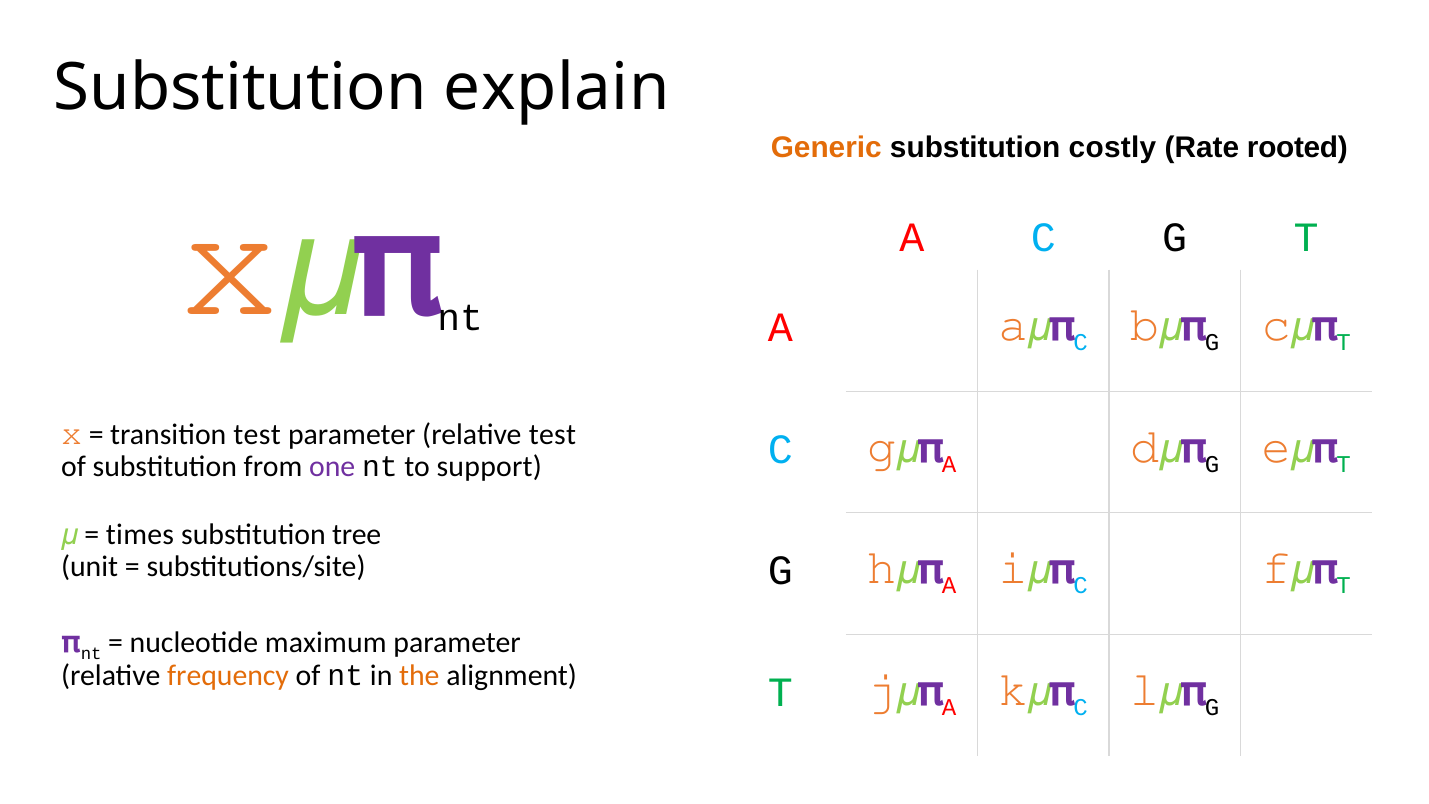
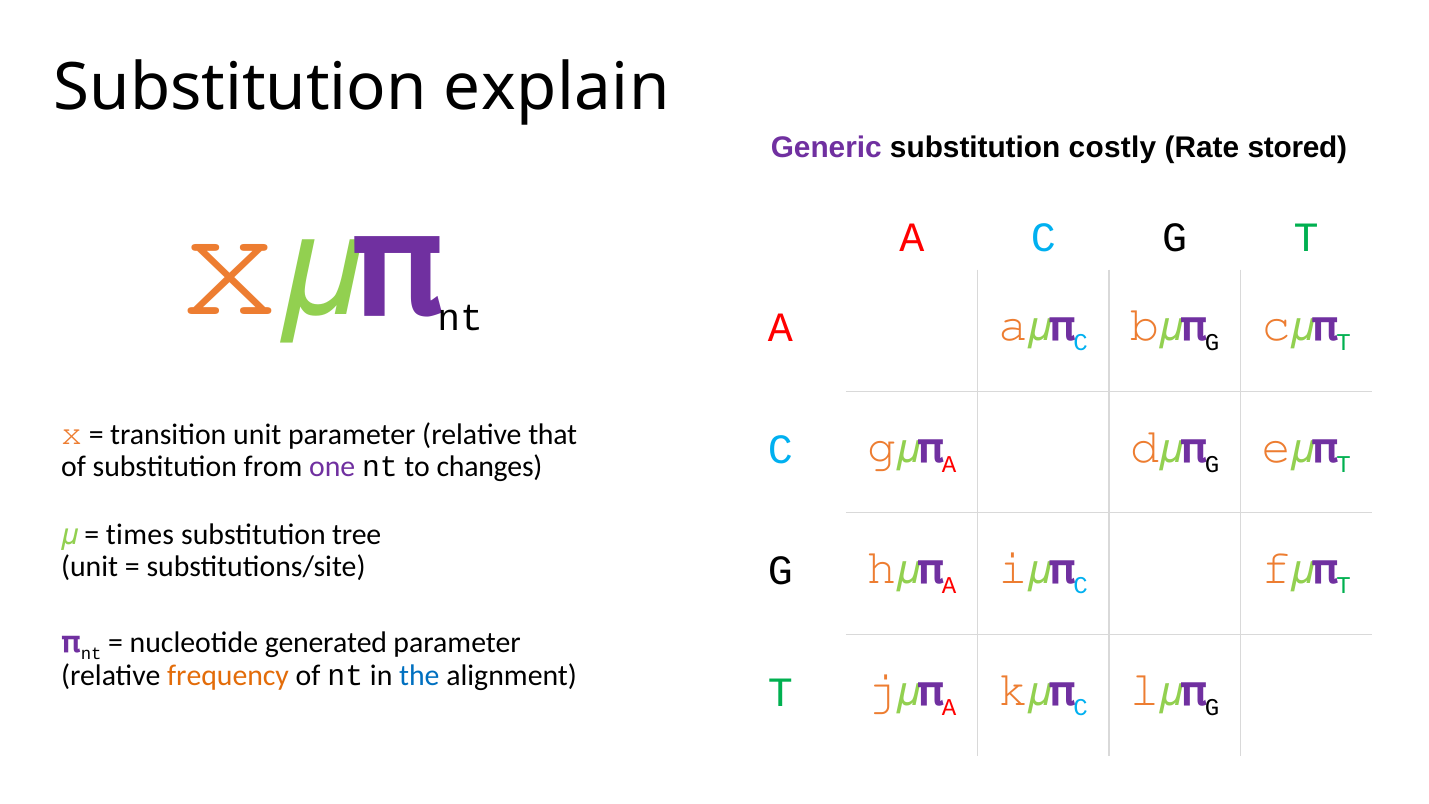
Generic colour: orange -> purple
rooted: rooted -> stored
transition test: test -> unit
relative test: test -> that
support: support -> changes
maximum: maximum -> generated
the colour: orange -> blue
